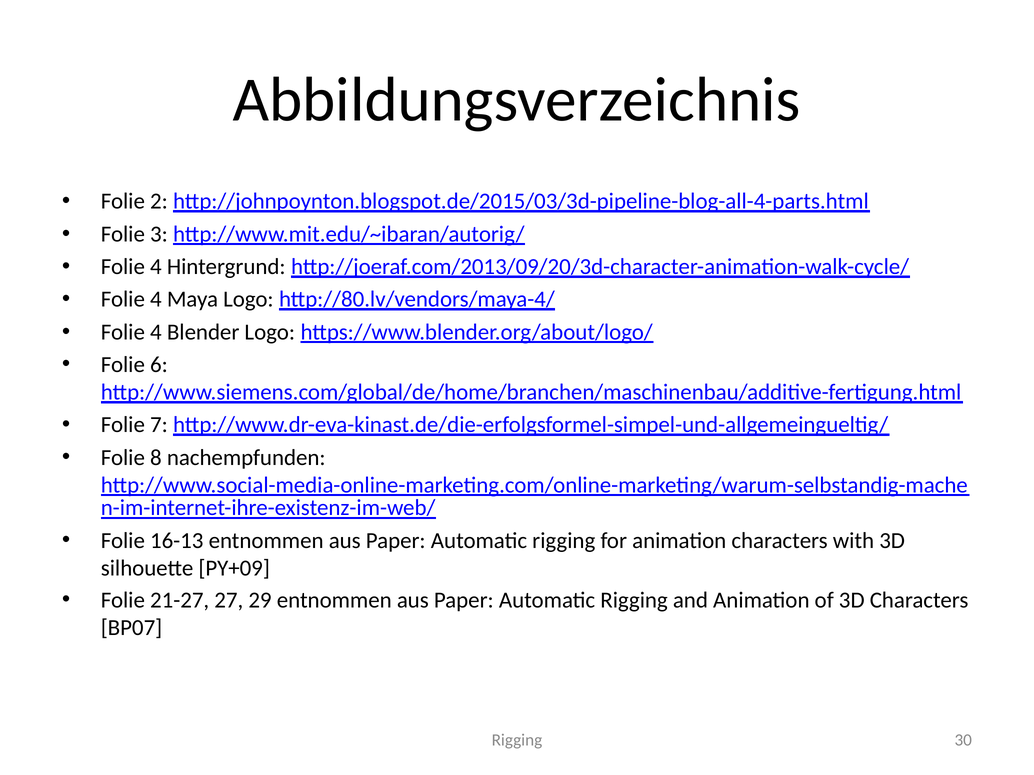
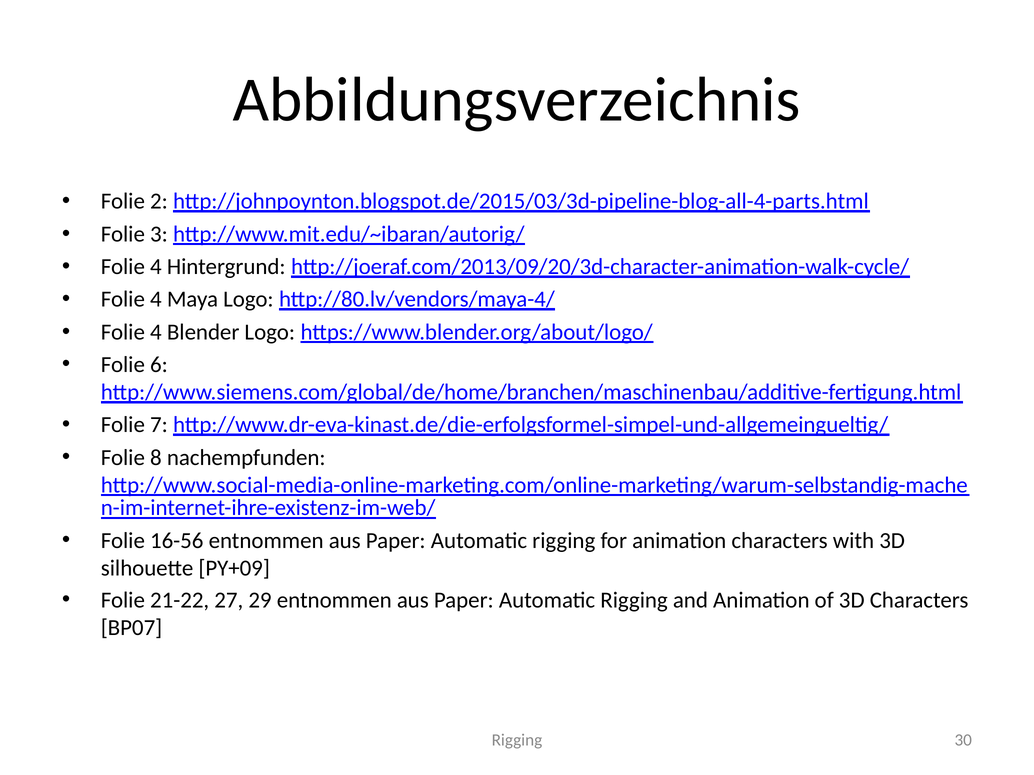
16-13: 16-13 -> 16-56
21-27: 21-27 -> 21-22
